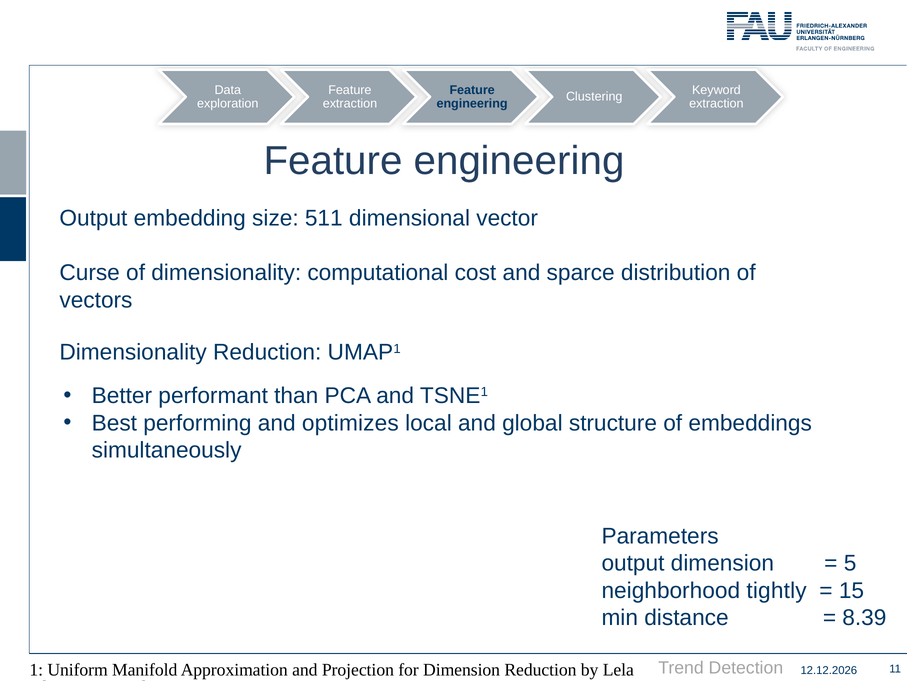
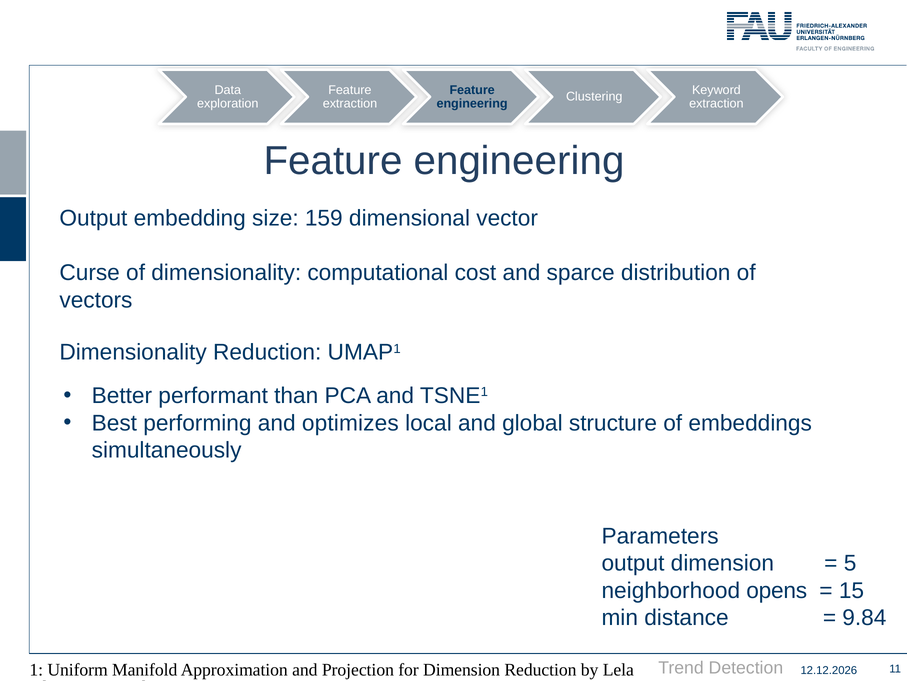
511: 511 -> 159
tightly: tightly -> opens
8.39: 8.39 -> 9.84
